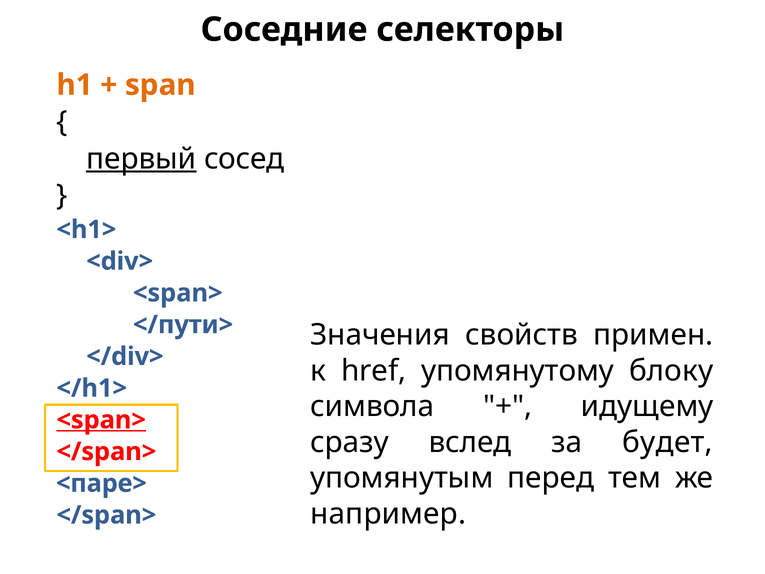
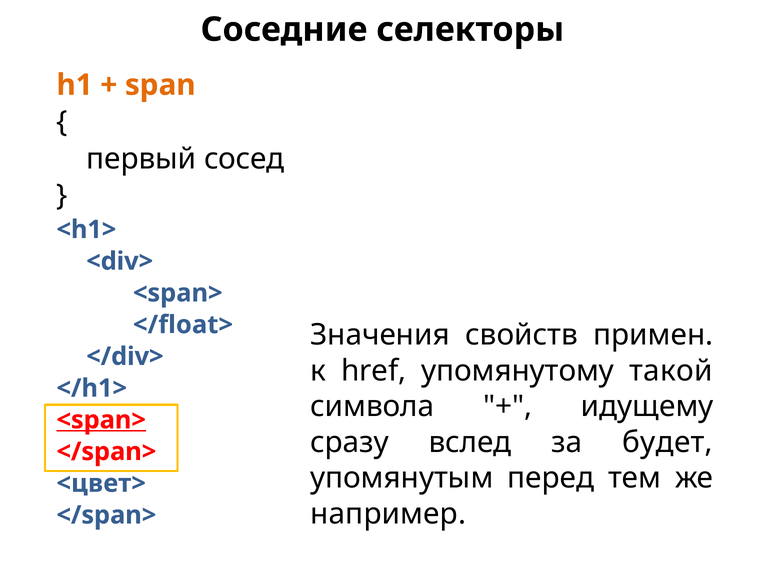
первый underline: present -> none
</пути>: </пути> -> </float>
блоку: блоку -> такой
<паре>: <паре> -> <цвет>
